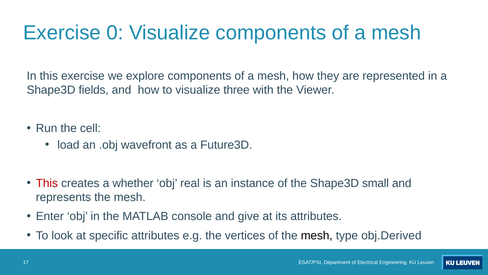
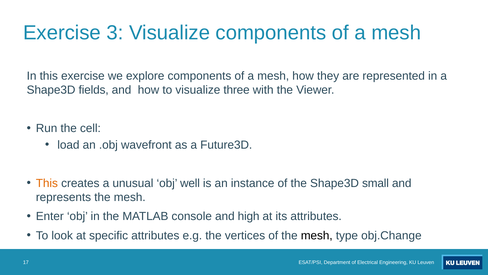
0: 0 -> 3
This at (47, 183) colour: red -> orange
whether: whether -> unusual
real: real -> well
give: give -> high
obj.Derived: obj.Derived -> obj.Change
